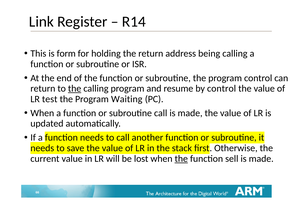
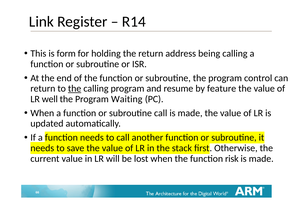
by control: control -> feature
test: test -> well
the at (181, 159) underline: present -> none
sell: sell -> risk
